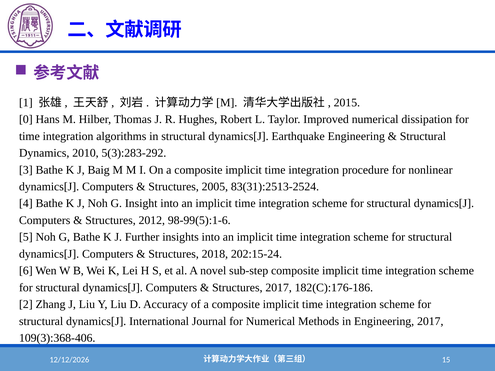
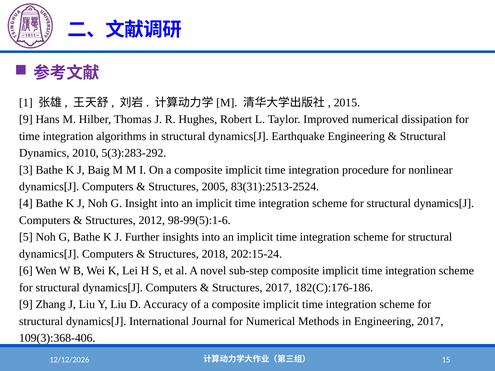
0 at (26, 119): 0 -> 9
2 at (26, 305): 2 -> 9
